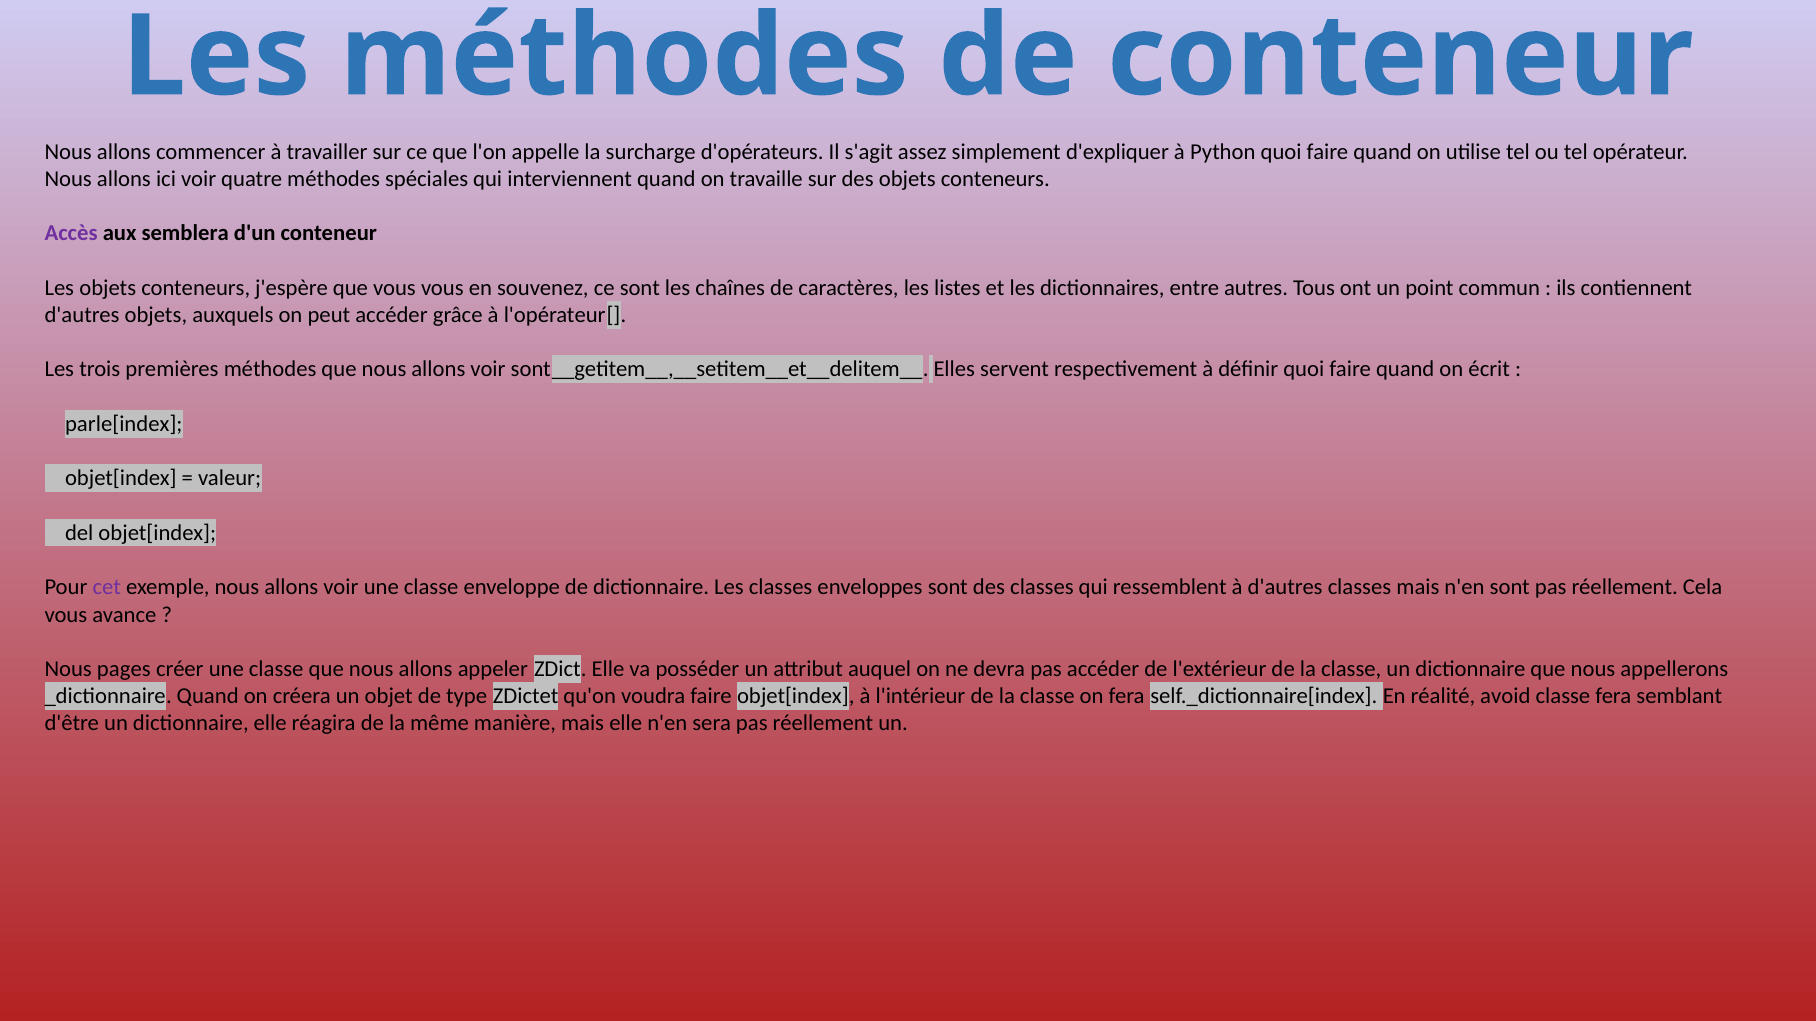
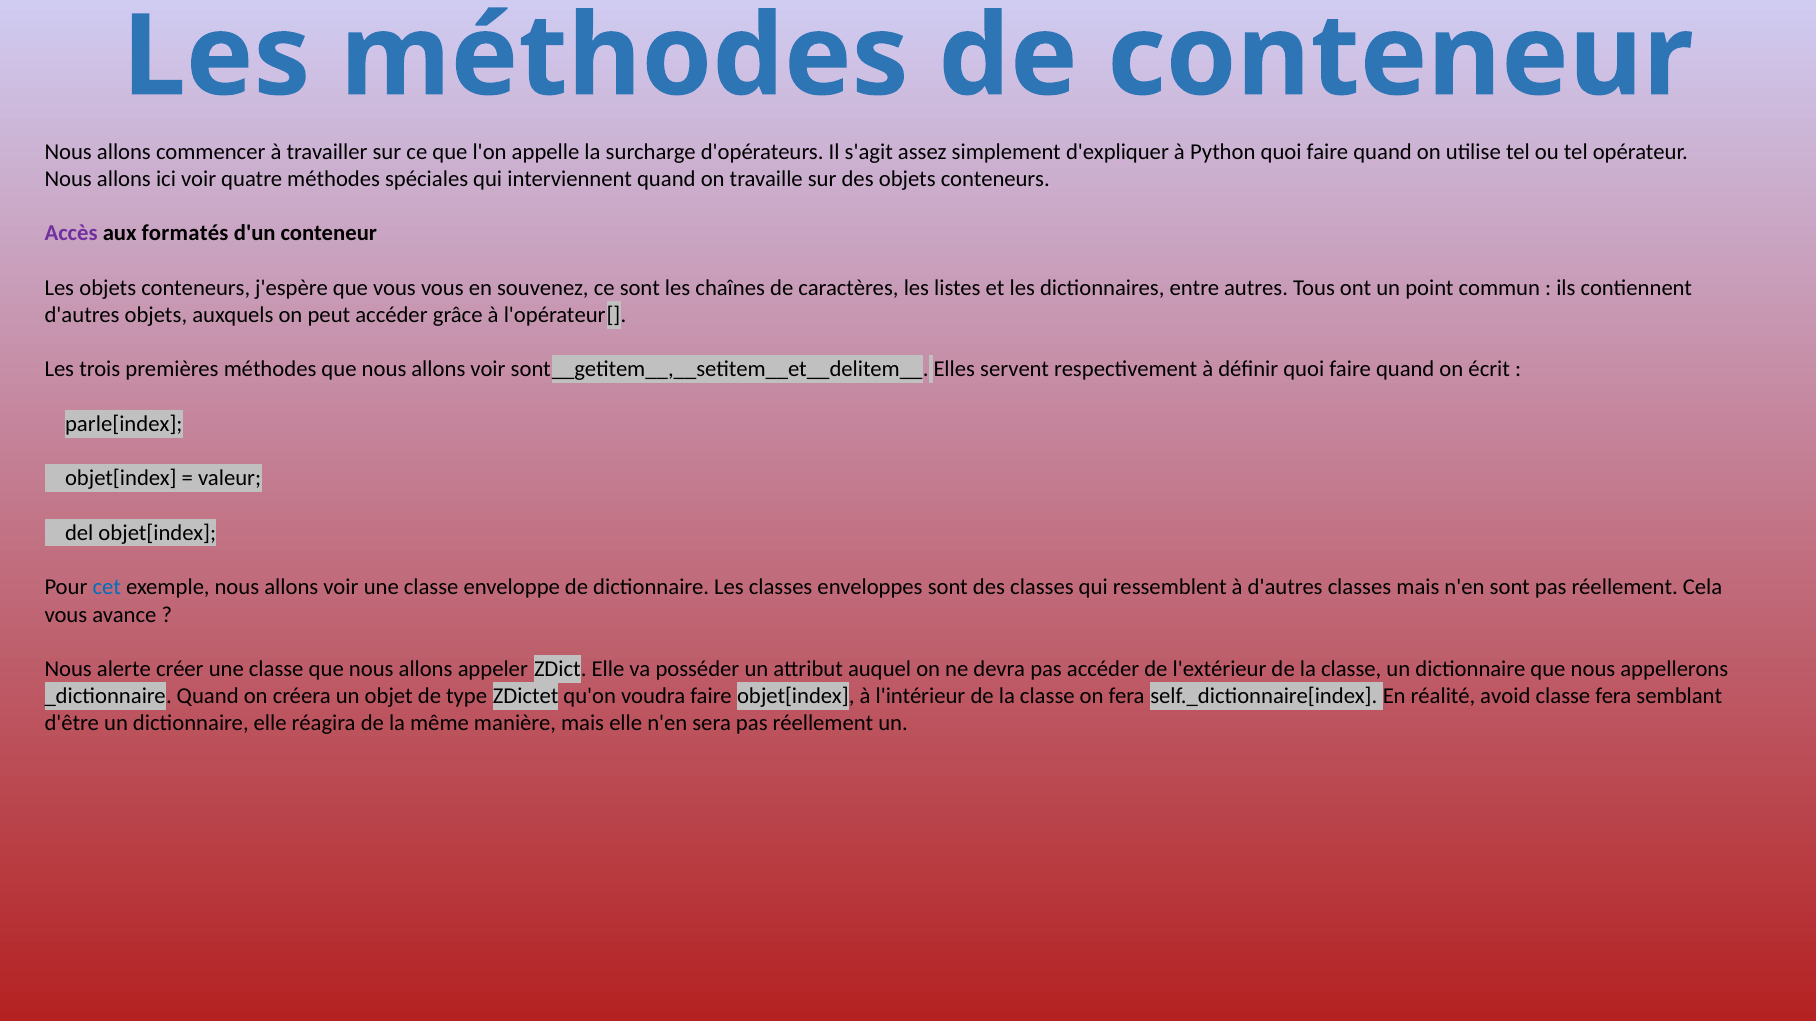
semblera: semblera -> formatés
cet colour: purple -> blue
pages: pages -> alerte
